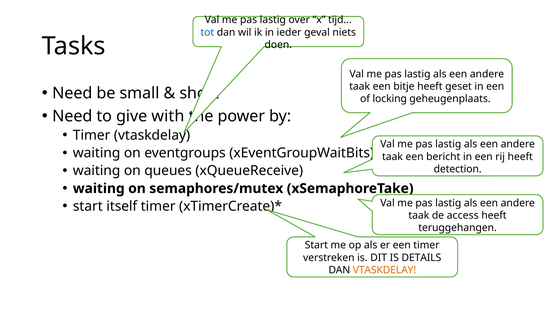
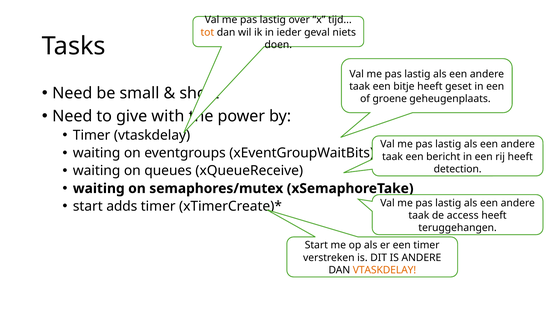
tot colour: blue -> orange
locking: locking -> groene
itself: itself -> adds
IS DETAILS: DETAILS -> ANDERE
